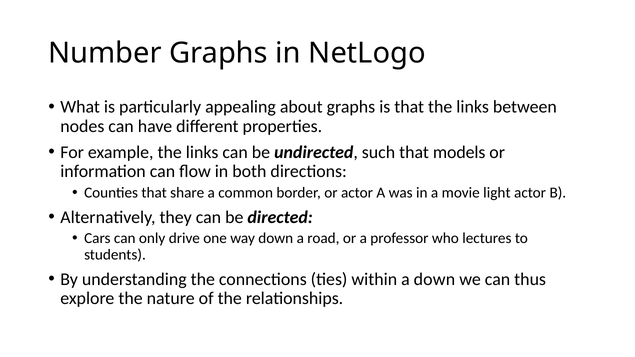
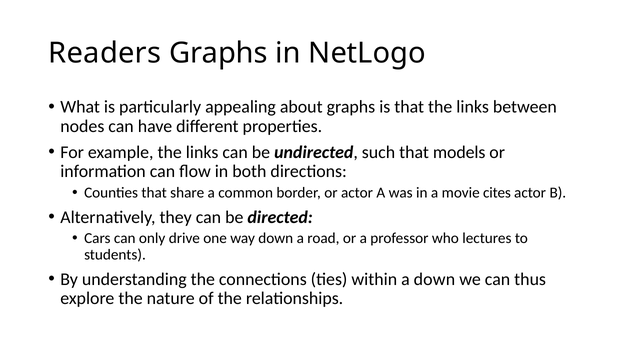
Number: Number -> Readers
light: light -> cites
